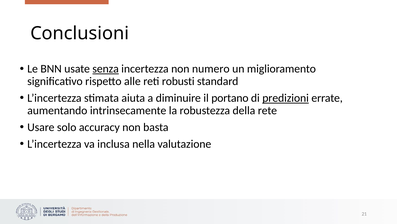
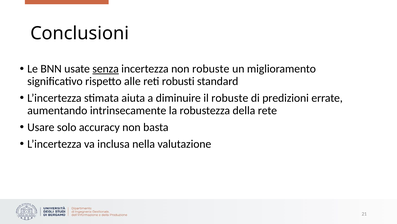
non numero: numero -> robuste
il portano: portano -> robuste
predizioni underline: present -> none
